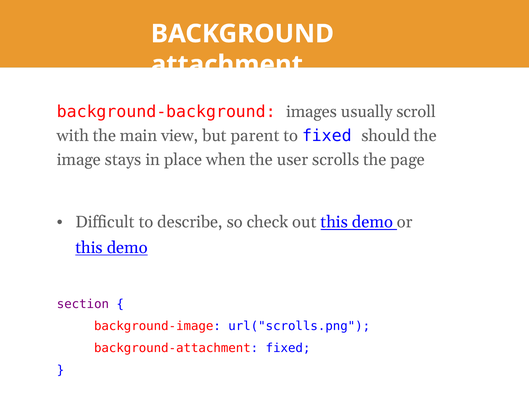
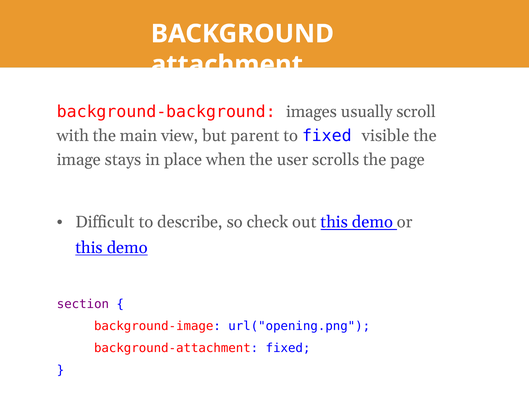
should: should -> visible
url("scrolls.png: url("scrolls.png -> url("opening.png
